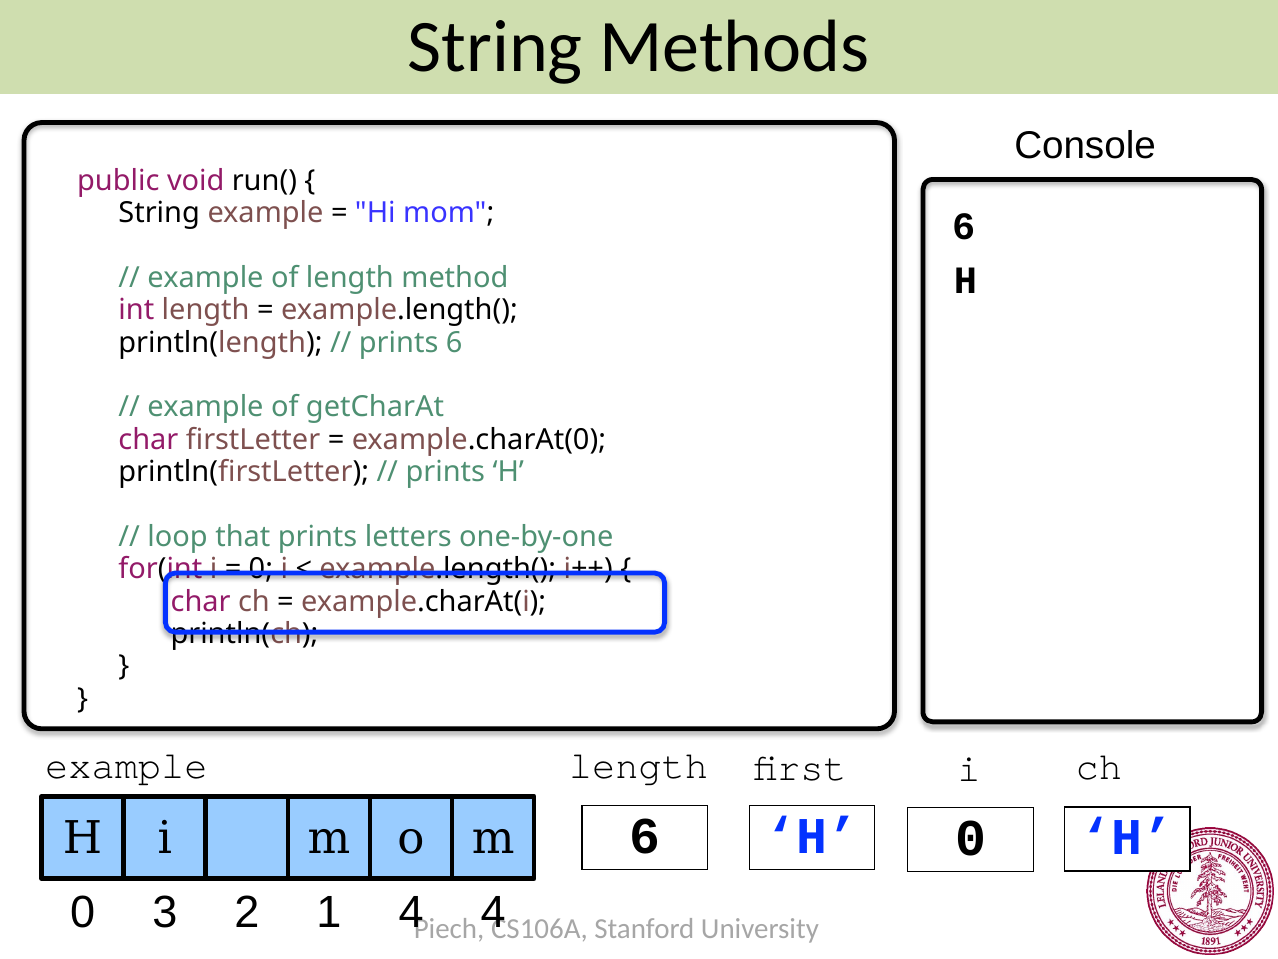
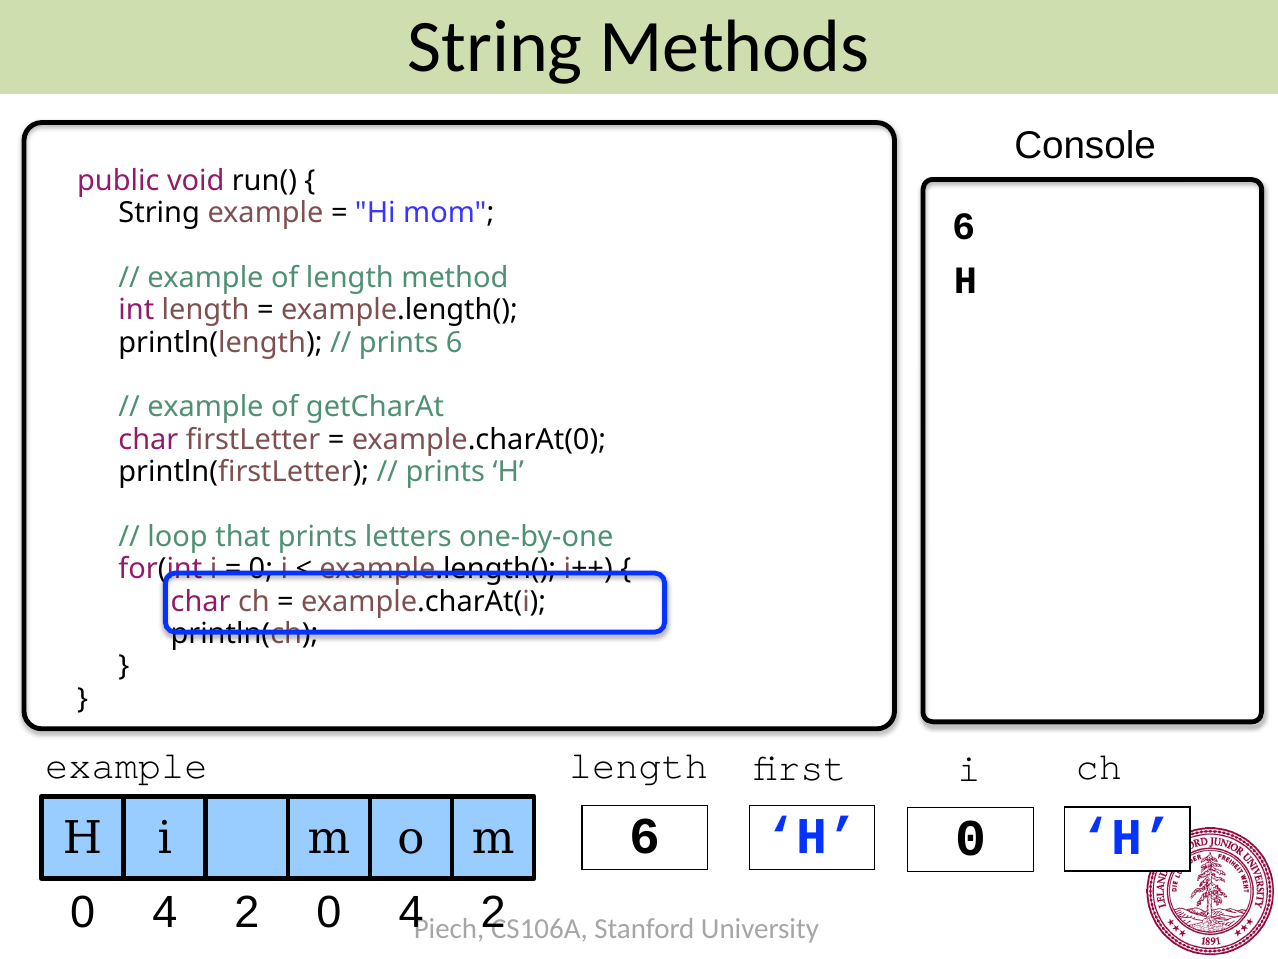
3 at (165, 912): 3 -> 4
2 1: 1 -> 0
4 at (493, 912): 4 -> 2
